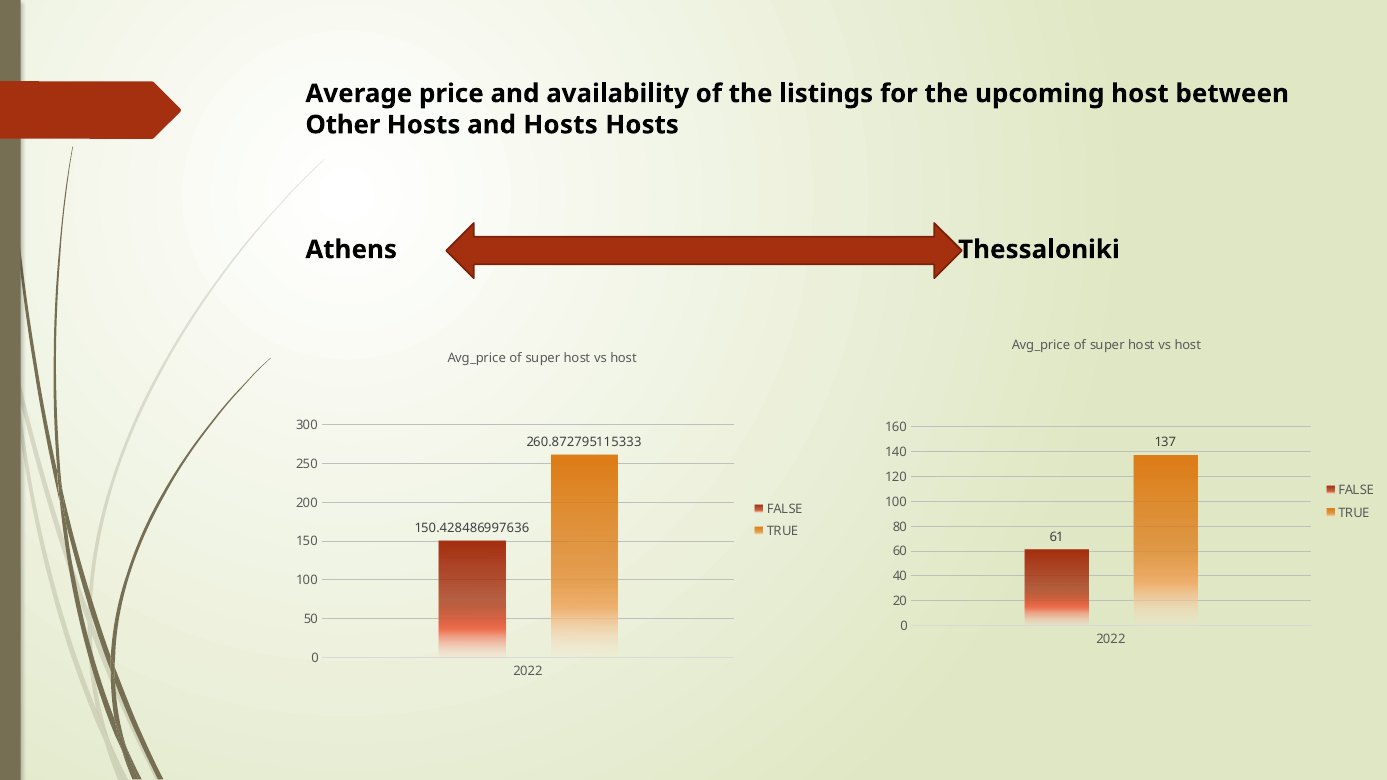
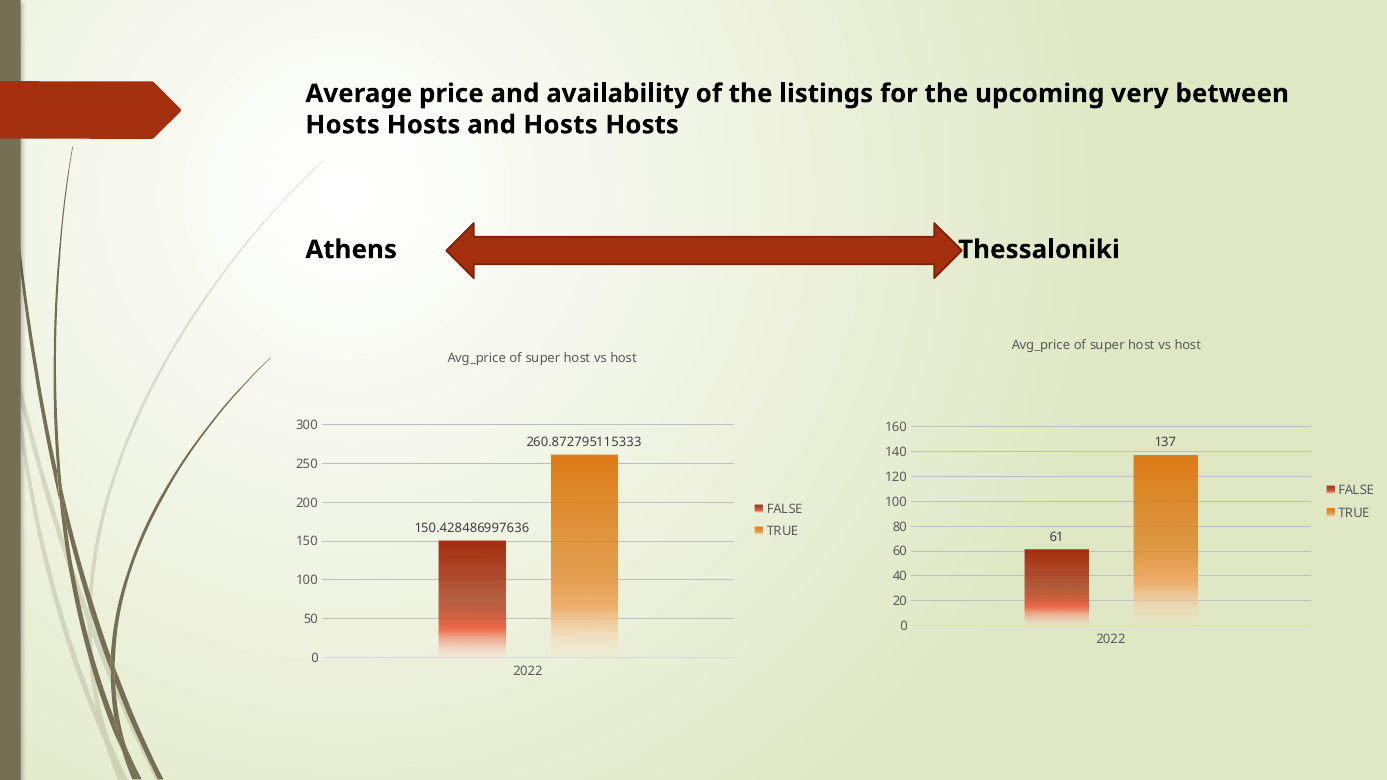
upcoming host: host -> very
Other at (343, 125): Other -> Hosts
